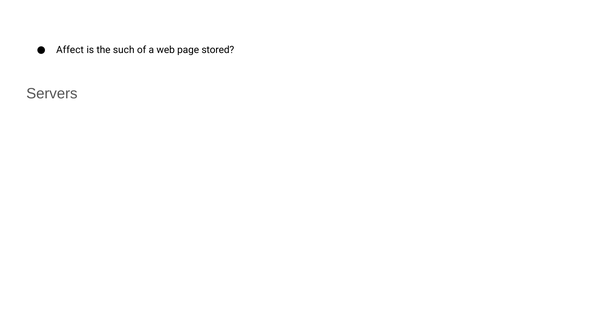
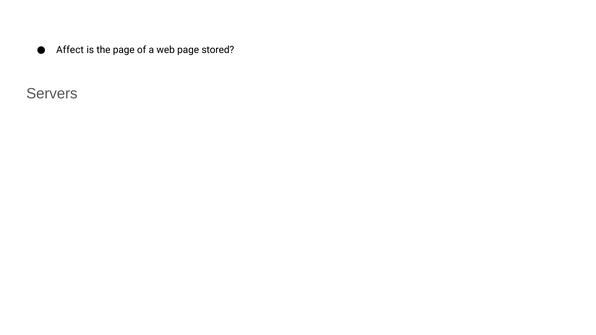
the such: such -> page
